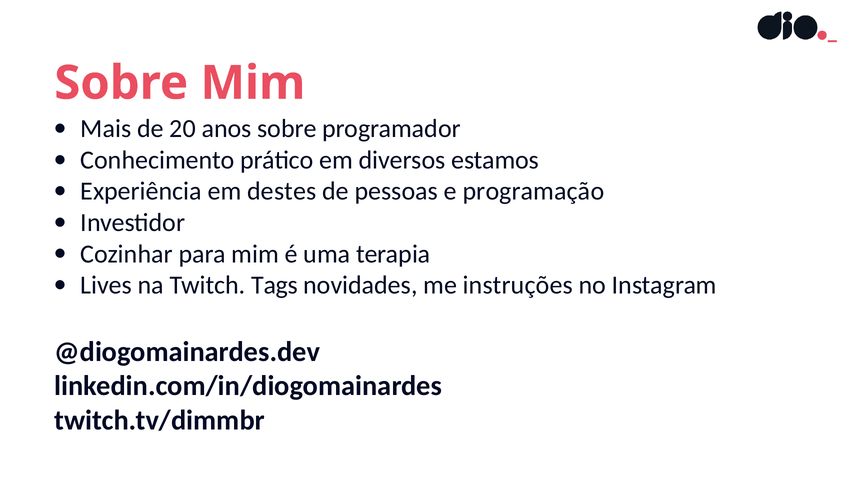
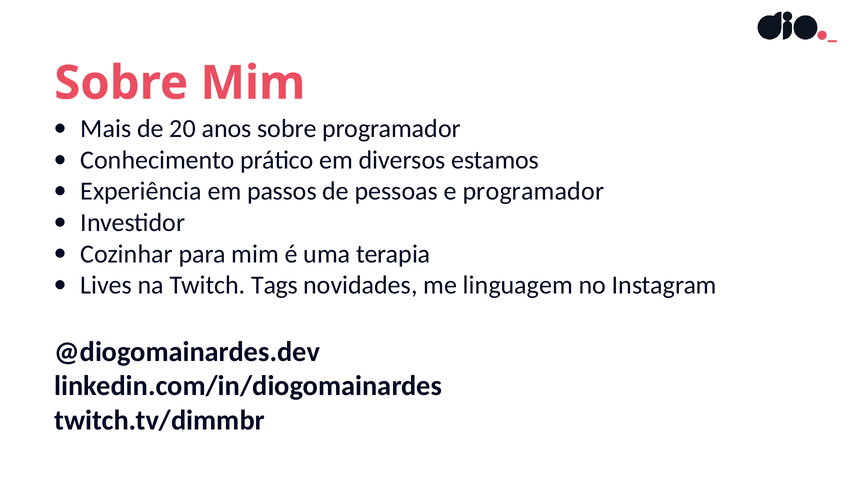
destes: destes -> passos
e programação: programação -> programador
instruções: instruções -> linguagem
